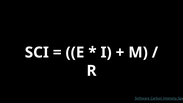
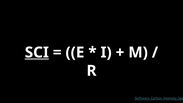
SCI underline: none -> present
